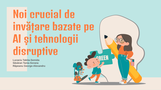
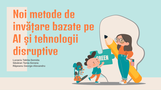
crucial: crucial -> metode
